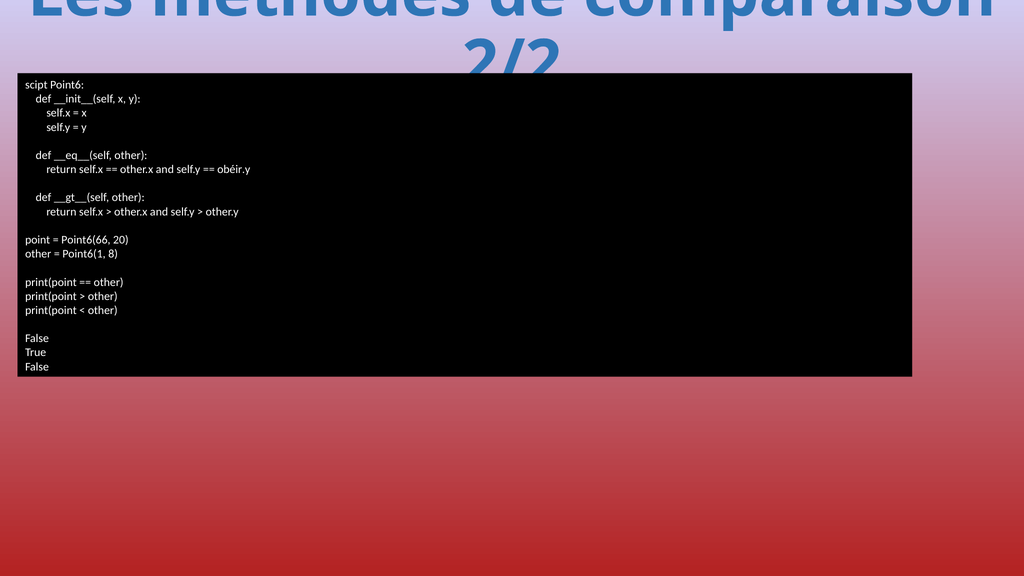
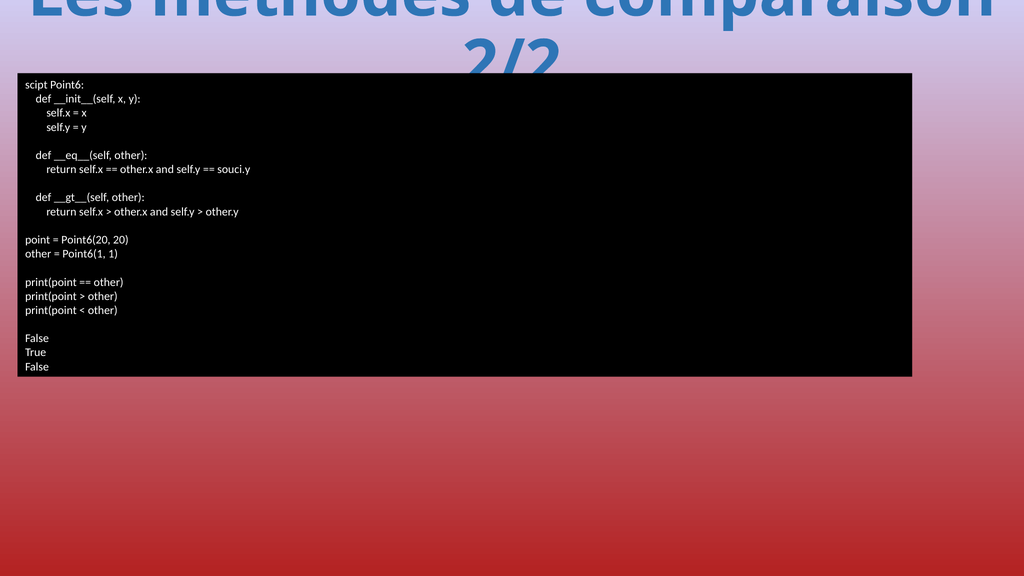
obéir.y: obéir.y -> souci.y
Point6(66: Point6(66 -> Point6(20
8: 8 -> 1
